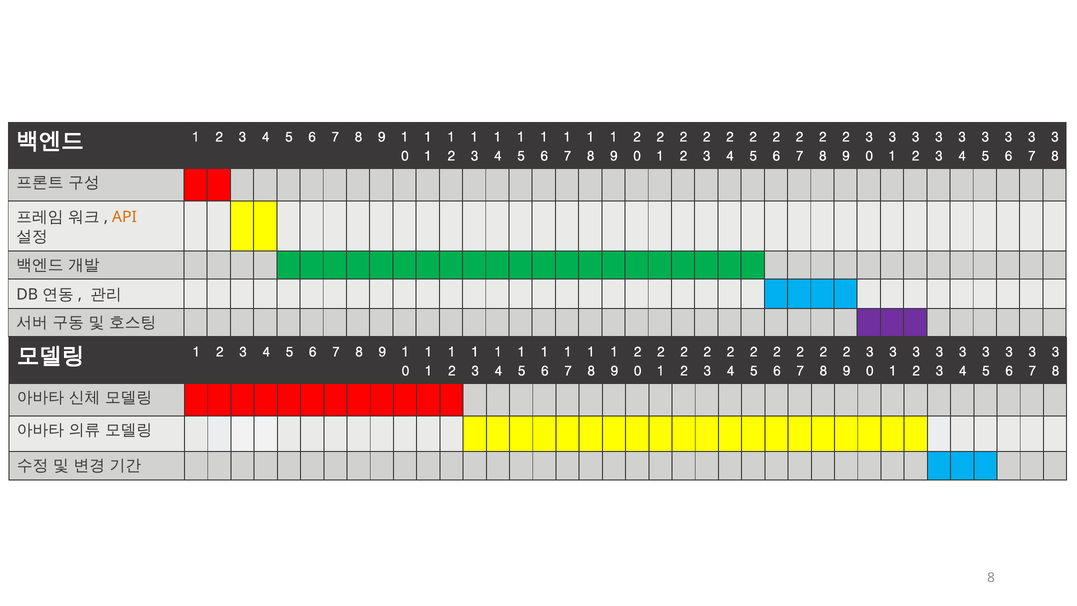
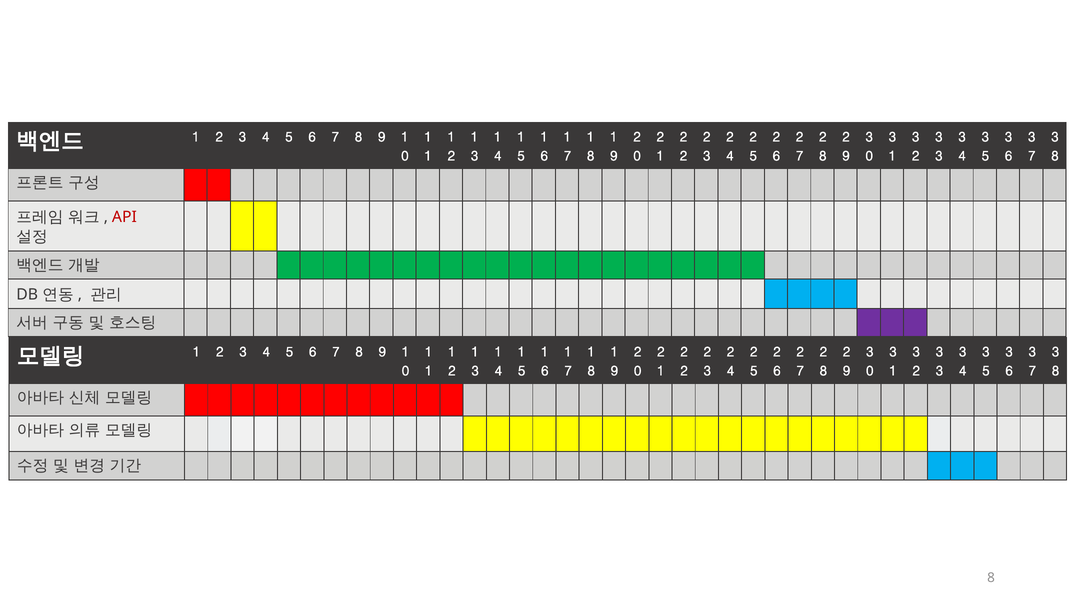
API colour: orange -> red
